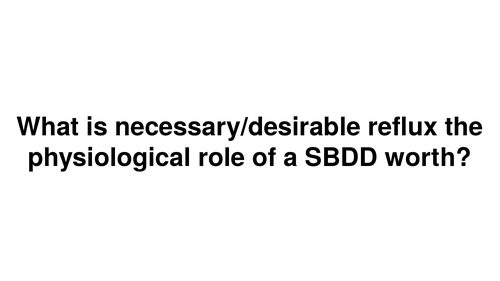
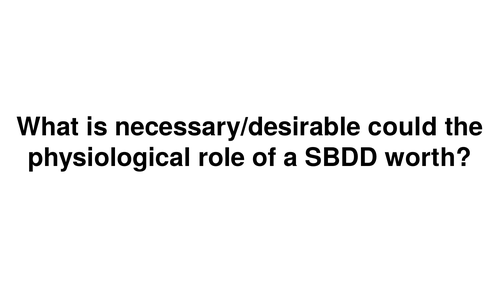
reflux: reflux -> could
